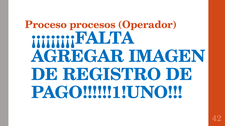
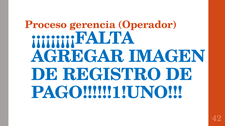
procesos: procesos -> gerencia
